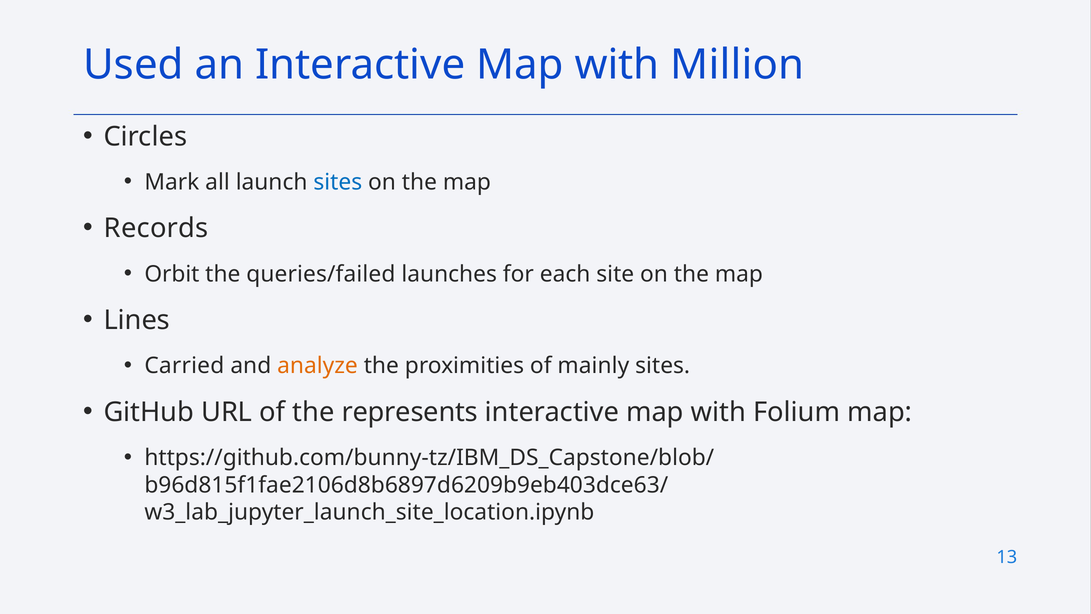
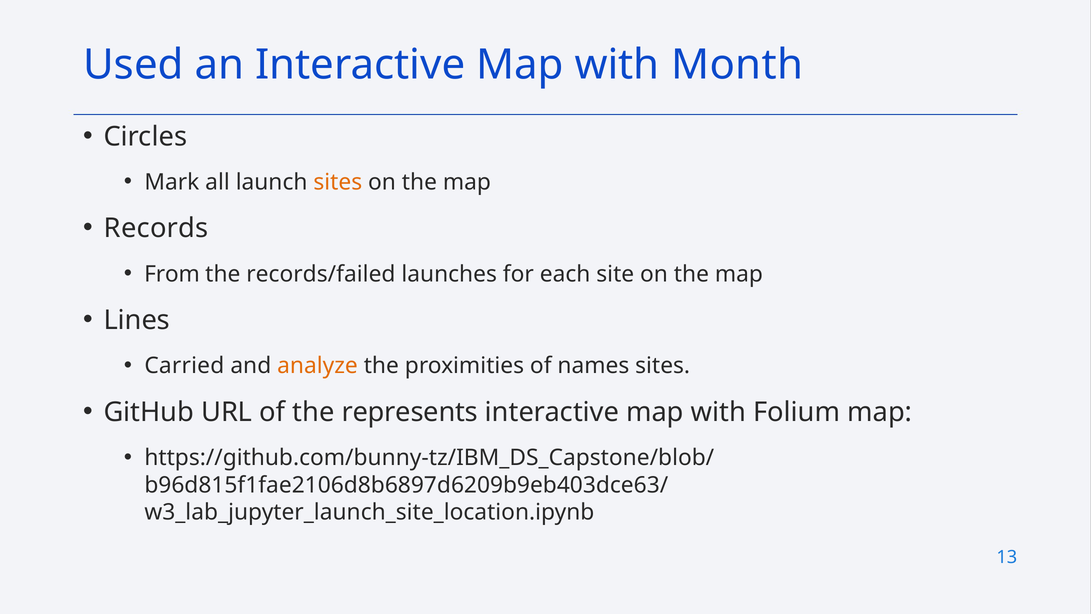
Million: Million -> Month
sites at (338, 182) colour: blue -> orange
Orbit: Orbit -> From
queries/failed: queries/failed -> records/failed
mainly: mainly -> names
